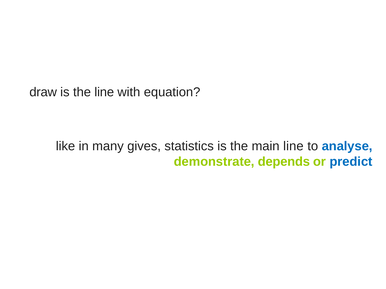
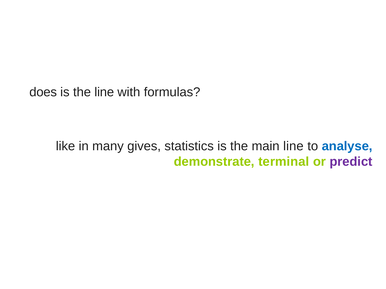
draw: draw -> does
equation: equation -> formulas
depends: depends -> terminal
predict colour: blue -> purple
